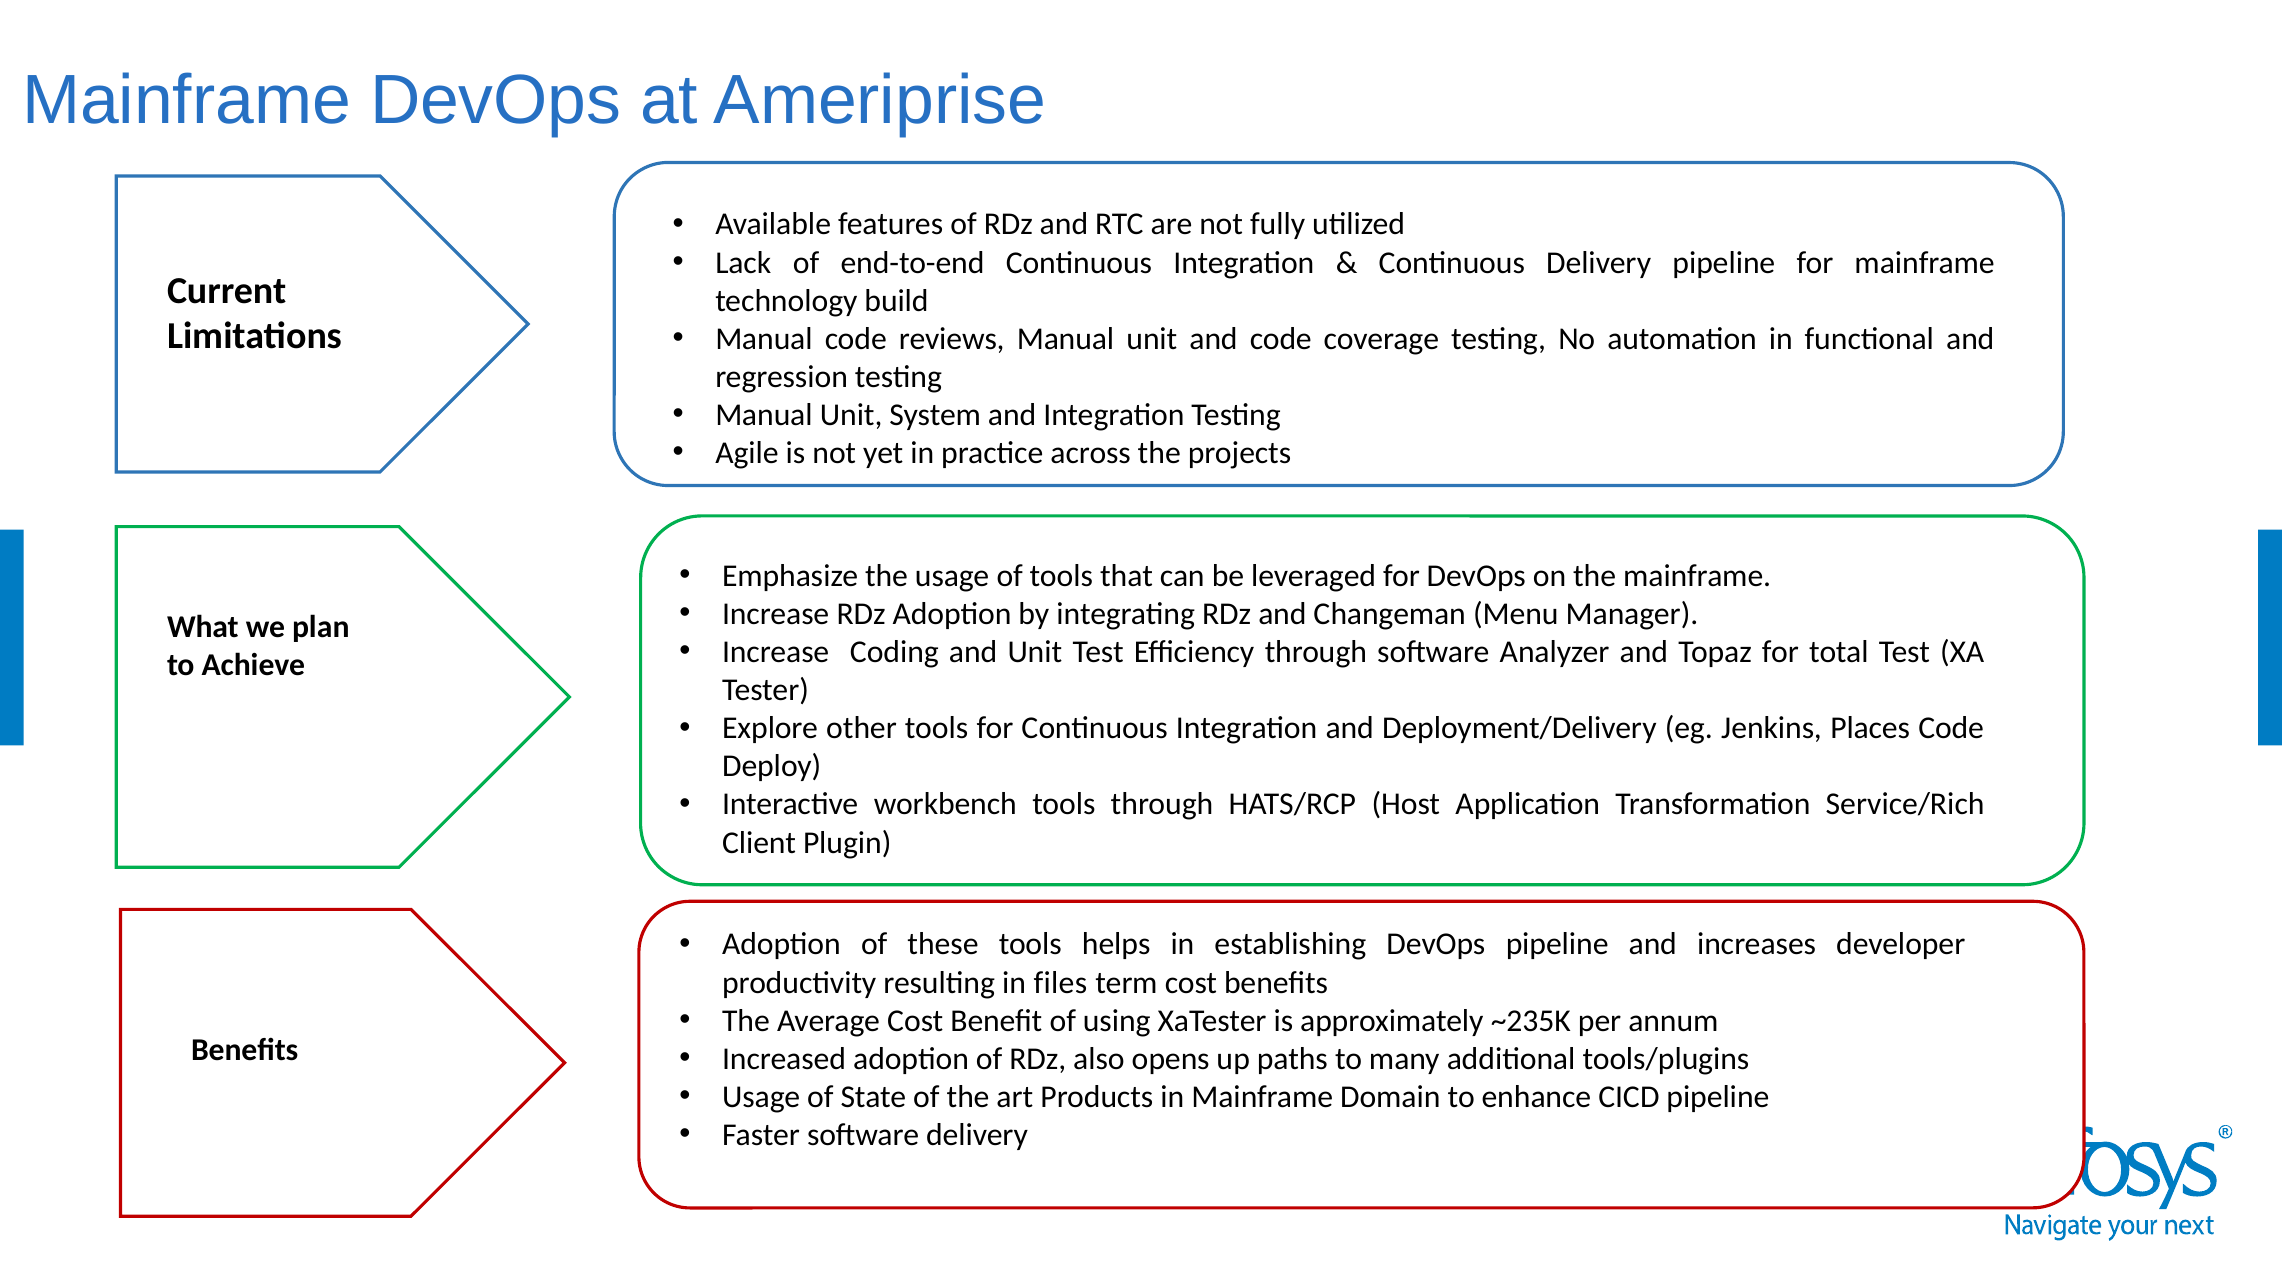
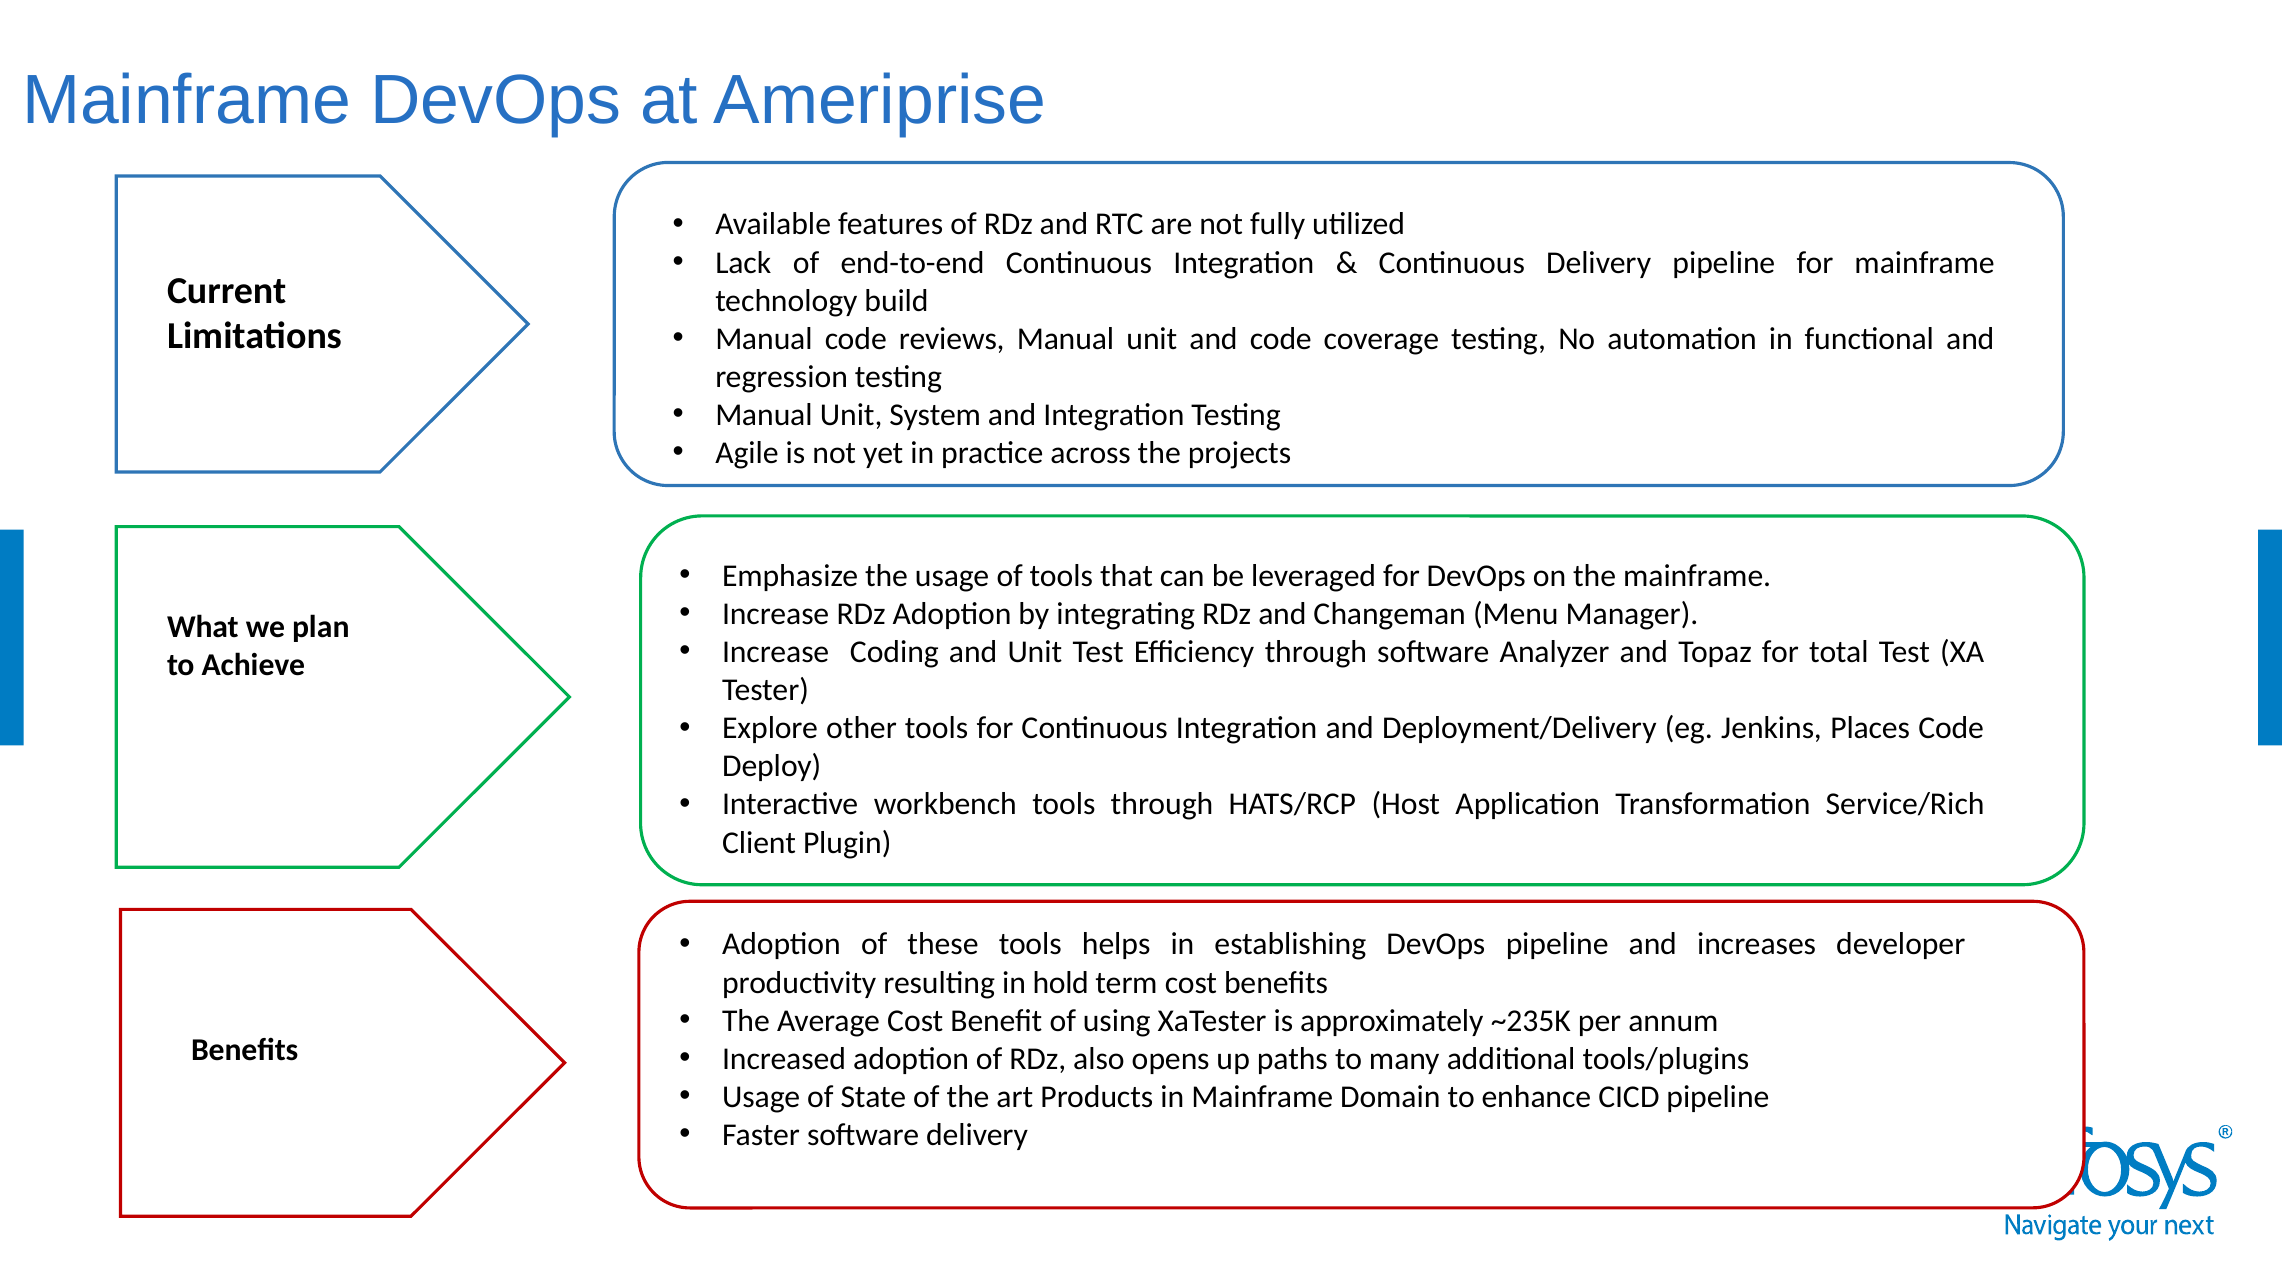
files: files -> hold
